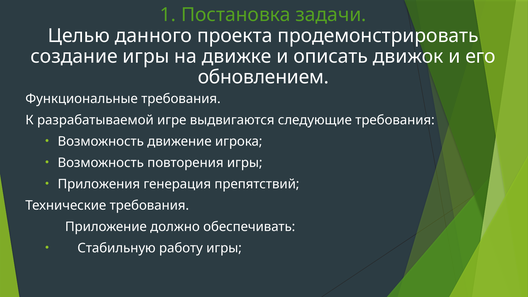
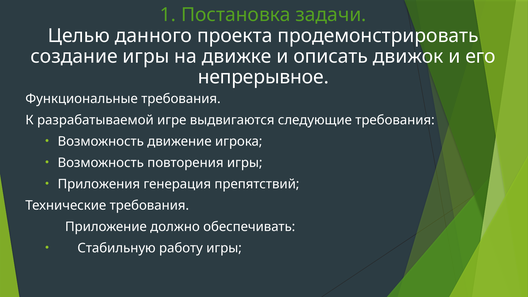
обновлением: обновлением -> непрерывное
